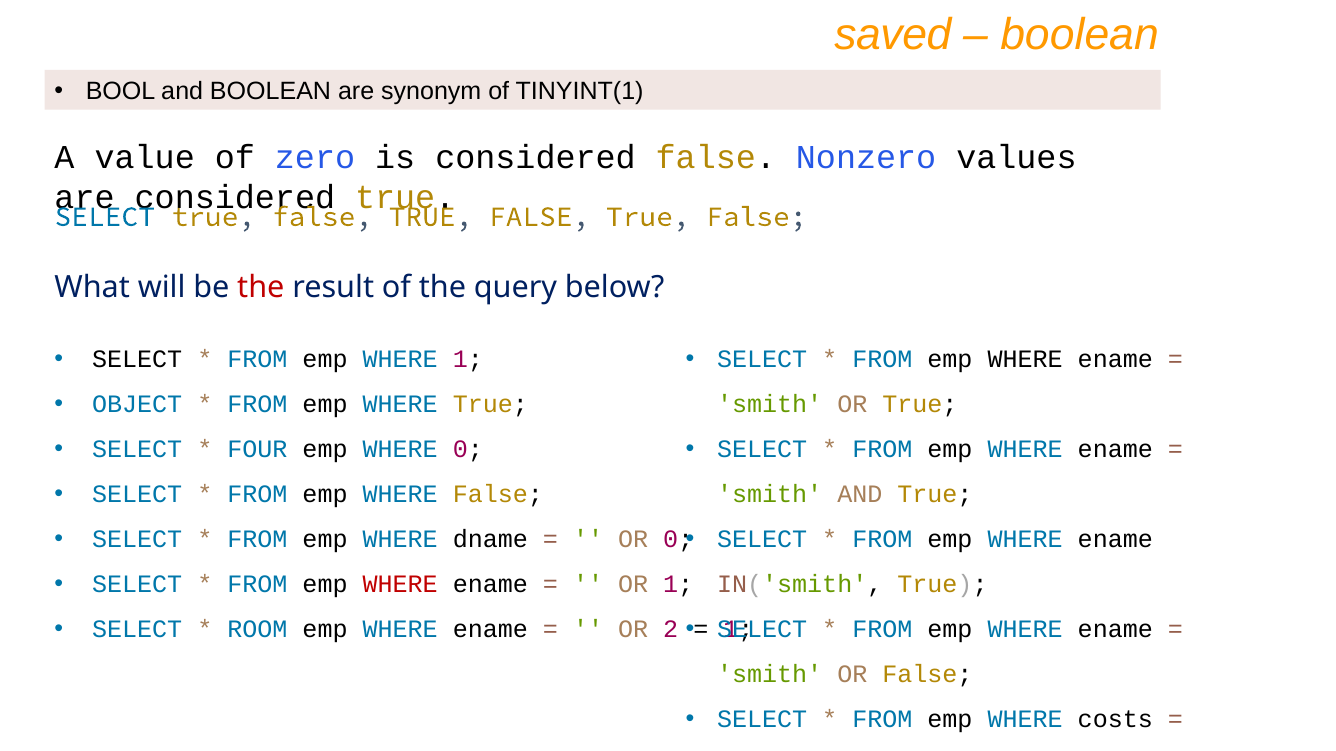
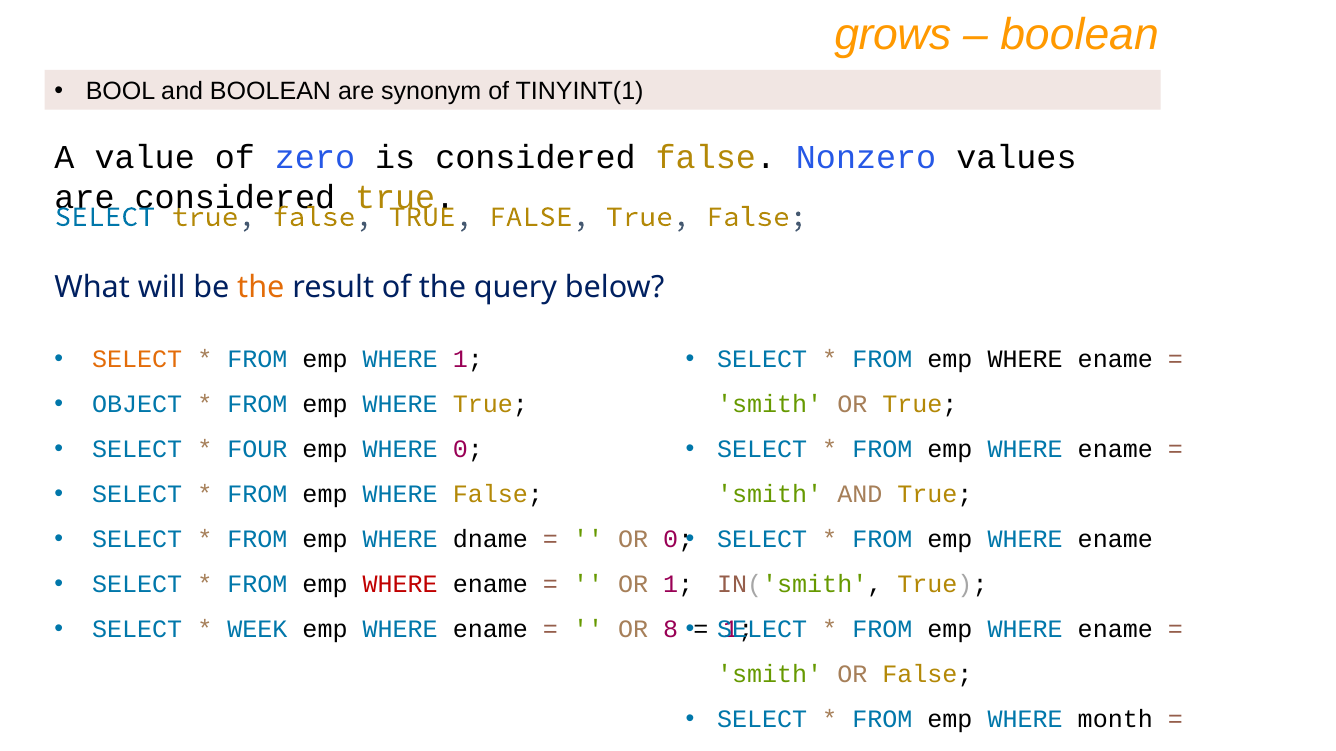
saved: saved -> grows
the at (261, 287) colour: red -> orange
SELECT at (137, 359) colour: black -> orange
ROOM: ROOM -> WEEK
2: 2 -> 8
costs: costs -> month
